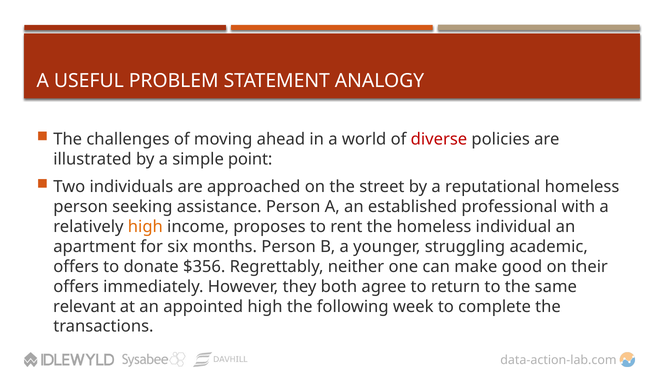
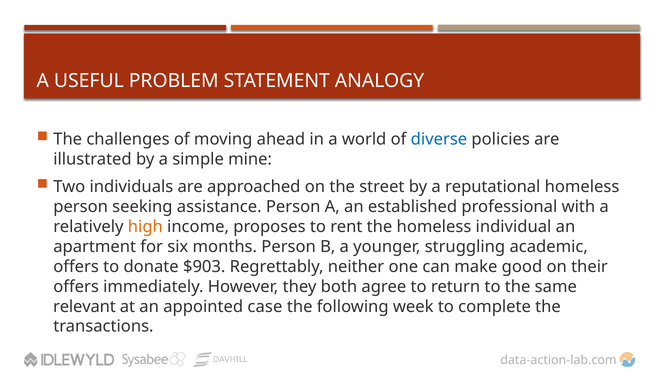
diverse colour: red -> blue
point: point -> mine
$356: $356 -> $903
appointed high: high -> case
